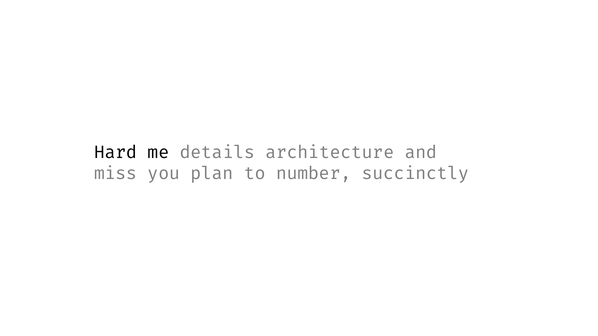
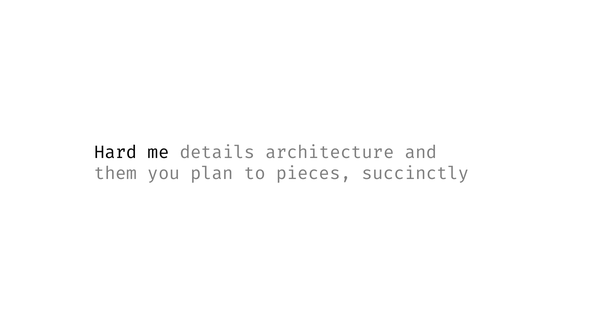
miss: miss -> them
number: number -> pieces
